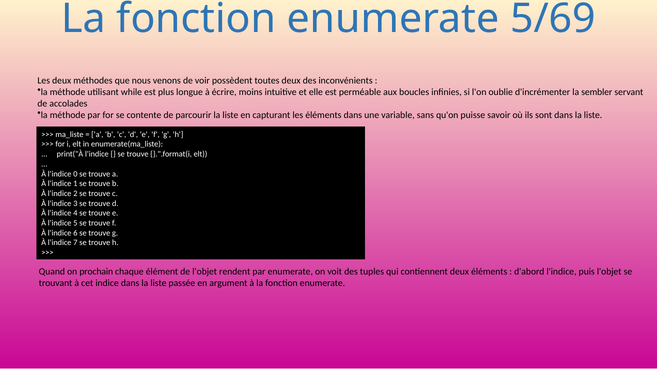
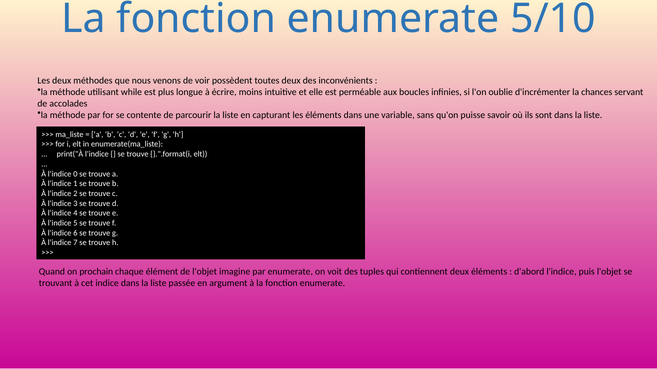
5/69: 5/69 -> 5/10
sembler: sembler -> chances
rendent: rendent -> imagine
